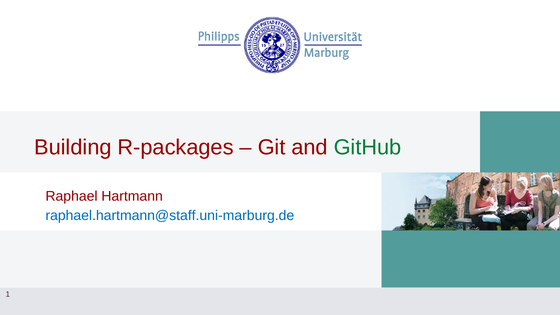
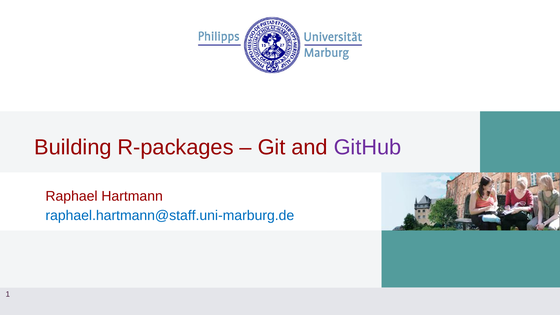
GitHub colour: green -> purple
